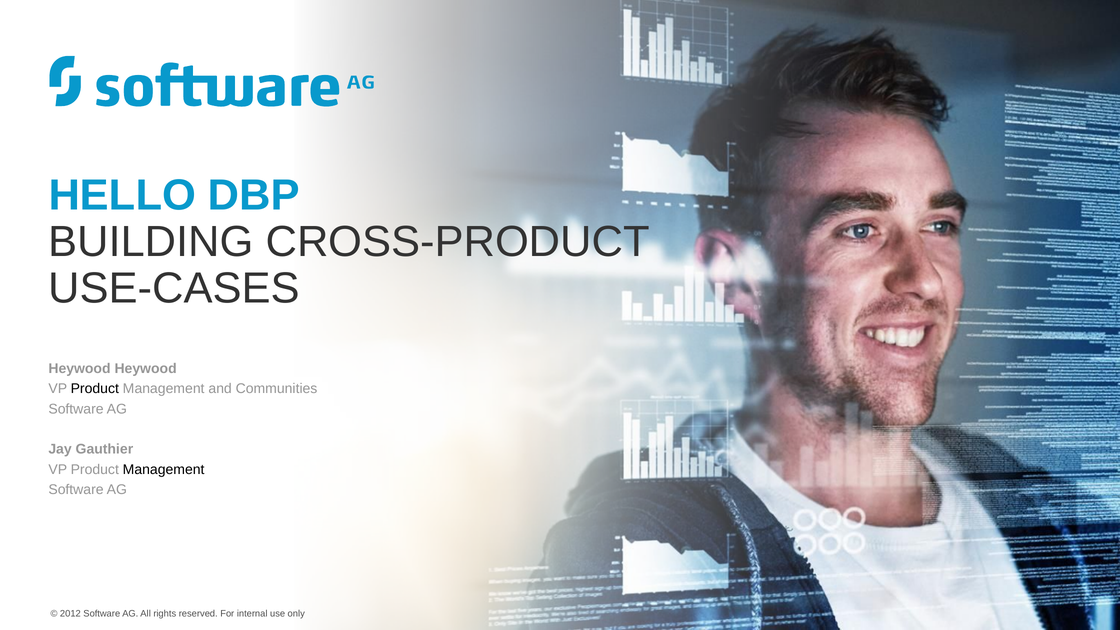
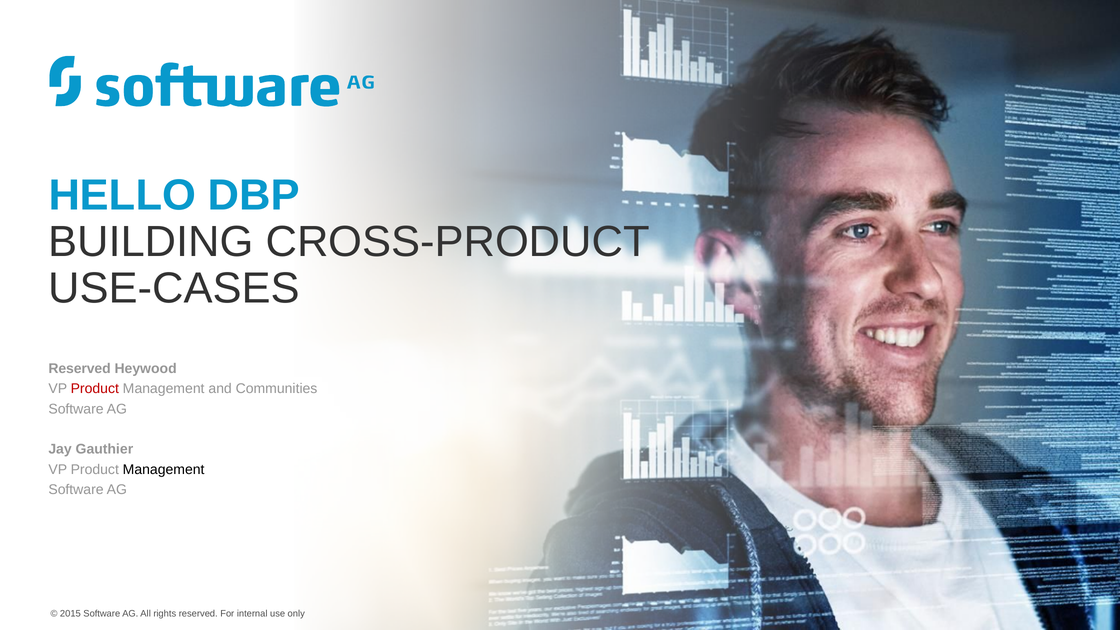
Heywood at (79, 369): Heywood -> Reserved
Product at (95, 389) colour: black -> red
2012: 2012 -> 2015
